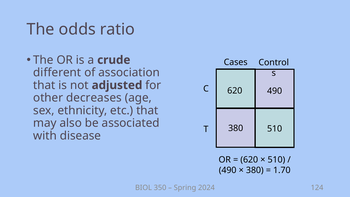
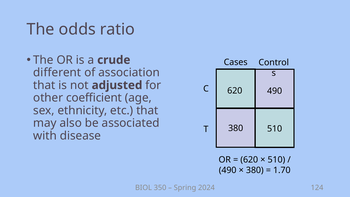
decreases: decreases -> coefficient
